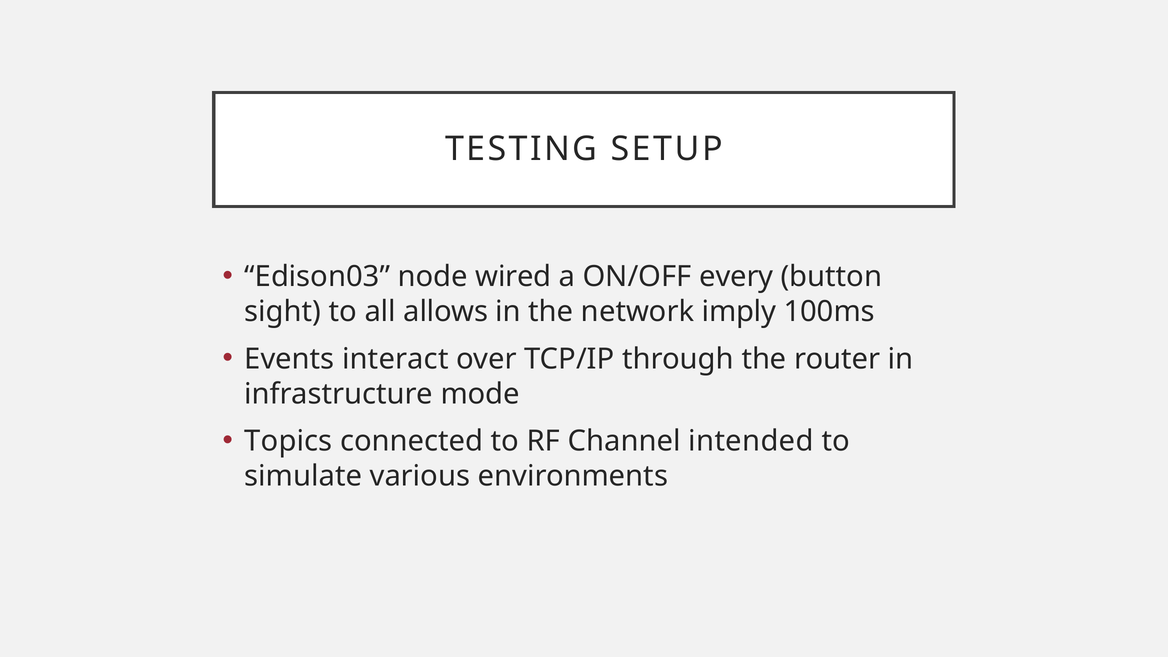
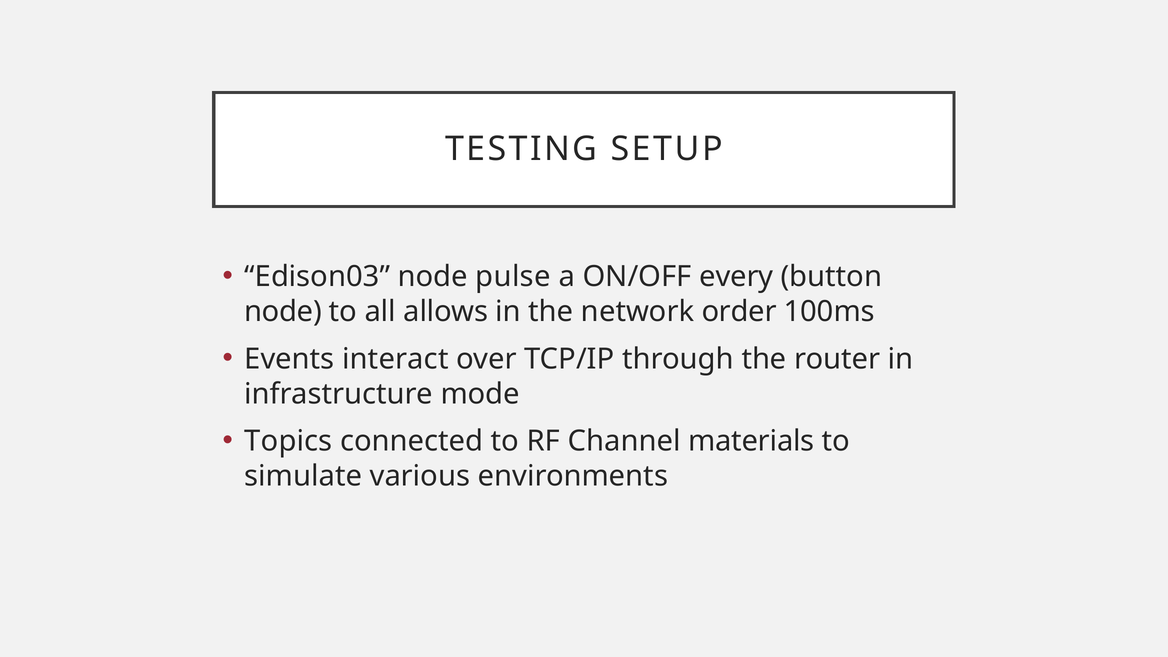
wired: wired -> pulse
sight at (283, 312): sight -> node
imply: imply -> order
intended: intended -> materials
